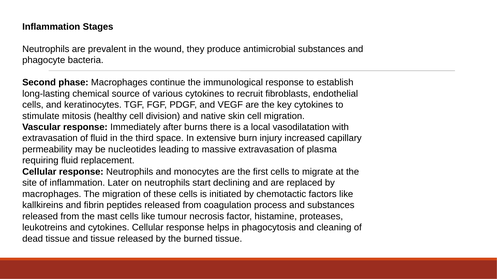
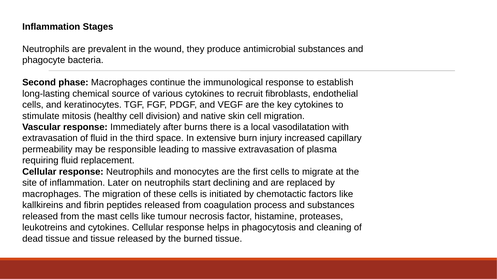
nucleotides: nucleotides -> responsible
